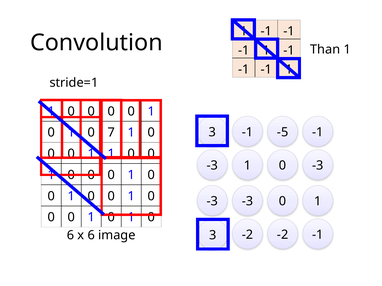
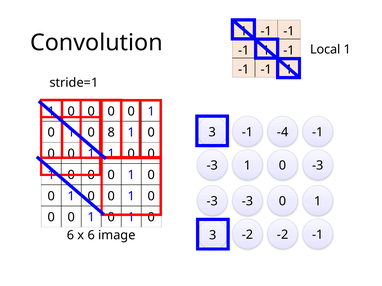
Than: Than -> Local
-5: -5 -> -4
7: 7 -> 8
